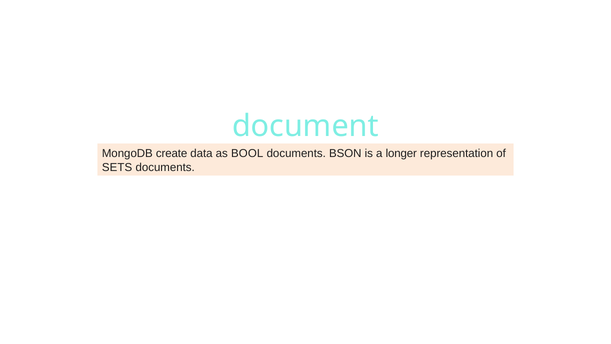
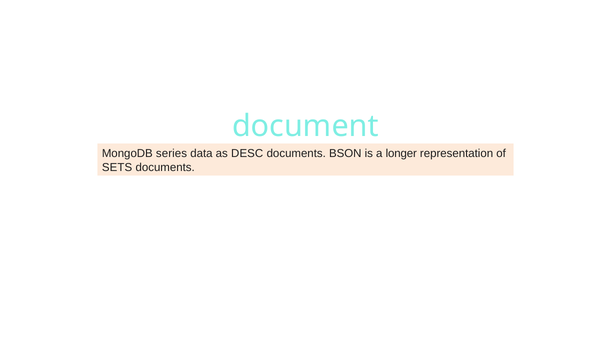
create: create -> series
BOOL: BOOL -> DESC
